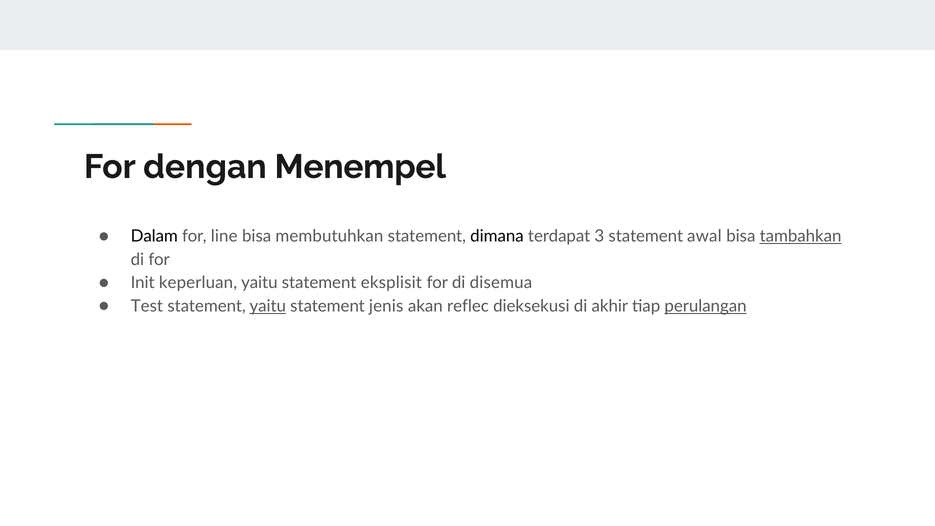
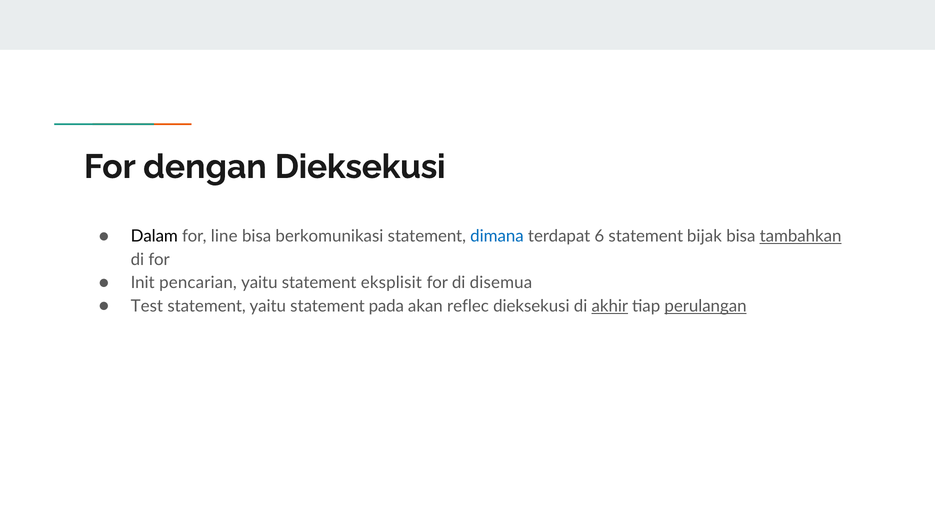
dengan Menempel: Menempel -> Dieksekusi
membutuhkan: membutuhkan -> berkomunikasi
dimana colour: black -> blue
3: 3 -> 6
awal: awal -> bijak
keperluan: keperluan -> pencarian
yaitu at (268, 306) underline: present -> none
jenis: jenis -> pada
akhir underline: none -> present
